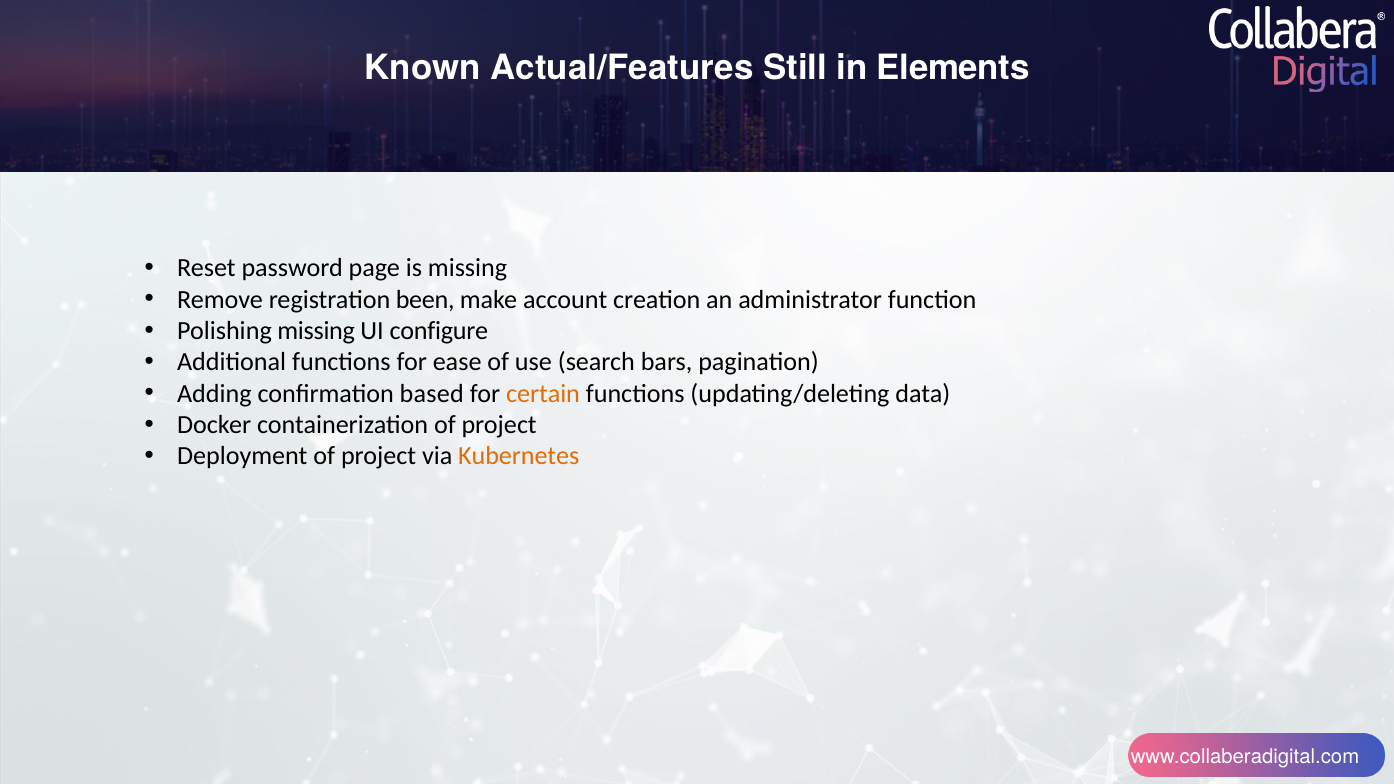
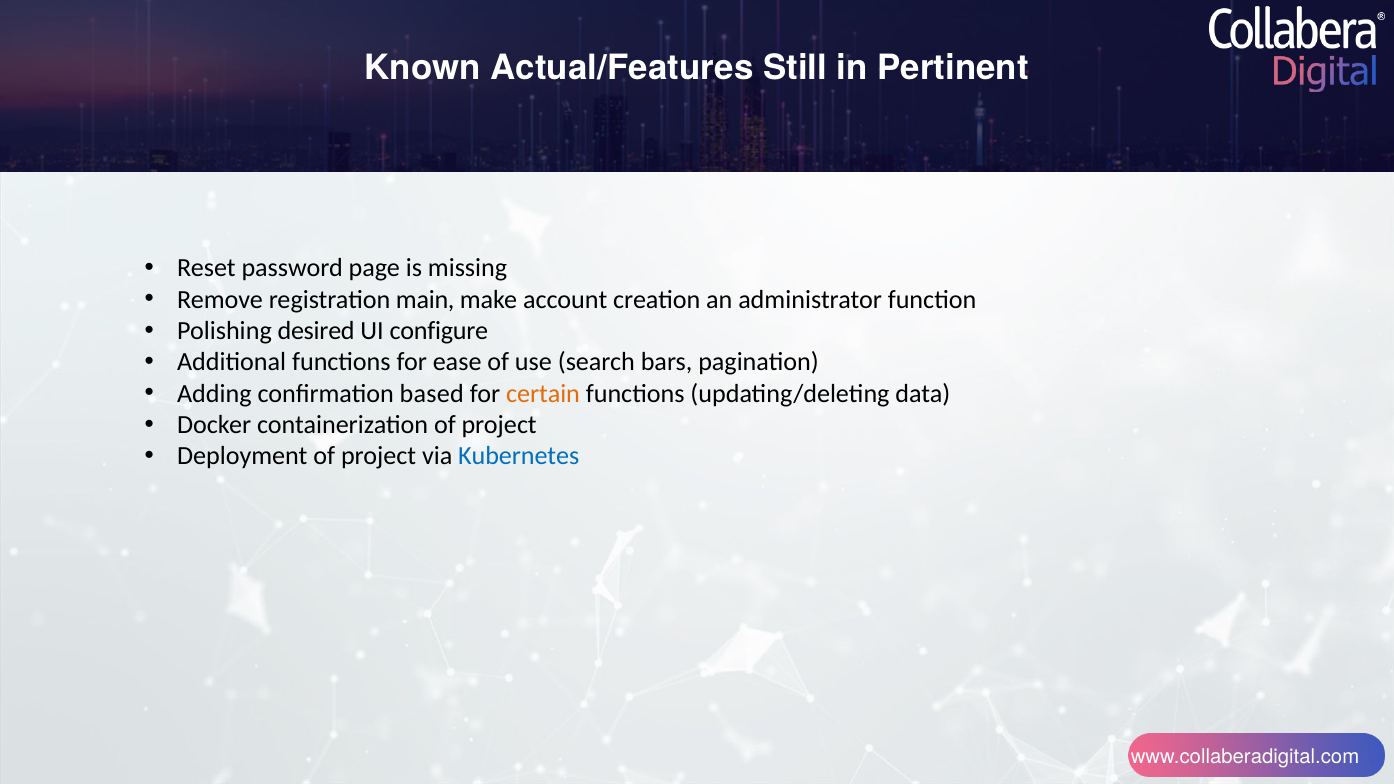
Elements: Elements -> Pertinent
been: been -> main
Polishing missing: missing -> desired
Kubernetes colour: orange -> blue
